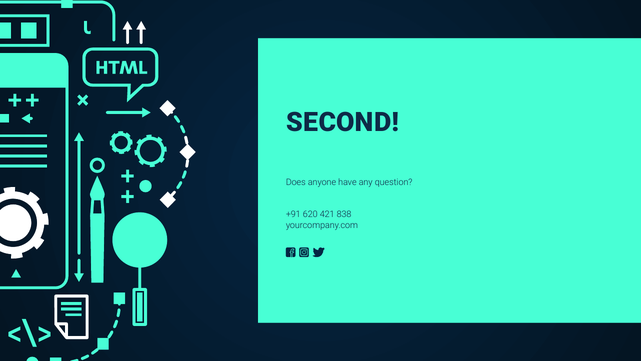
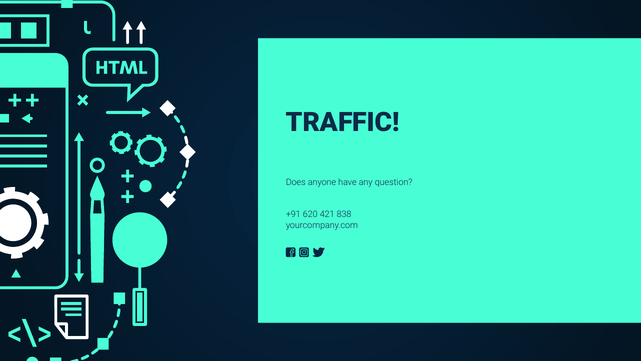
SECOND: SECOND -> TRAFFIC
